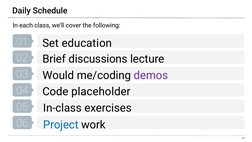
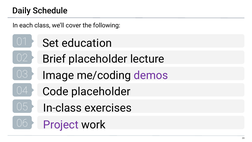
Brief discussions: discussions -> placeholder
Would: Would -> Image
Project colour: blue -> purple
